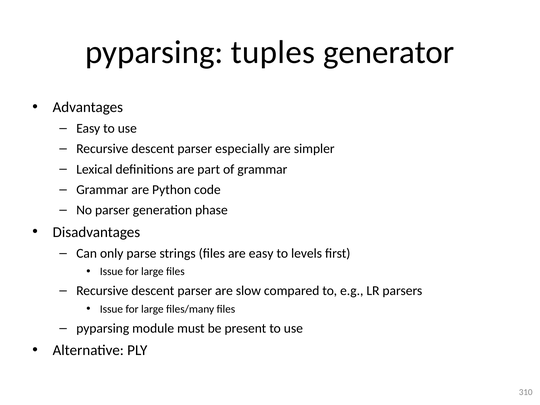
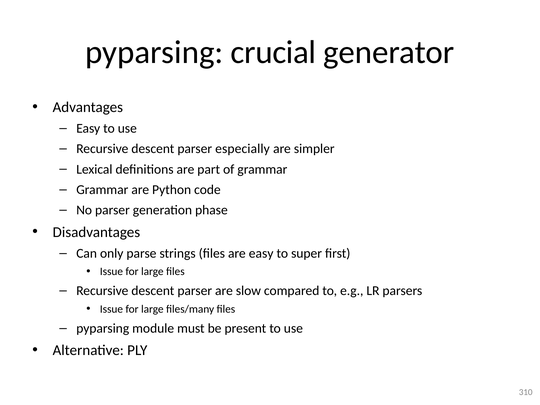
tuples: tuples -> crucial
levels: levels -> super
